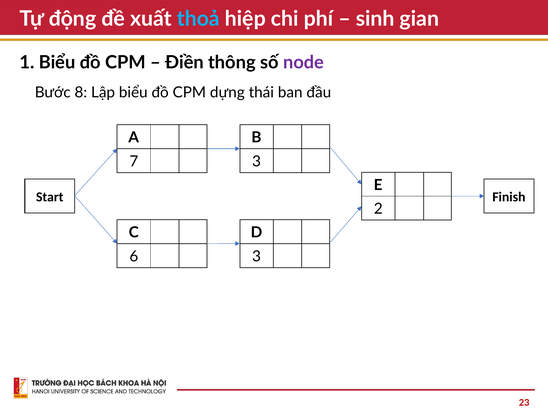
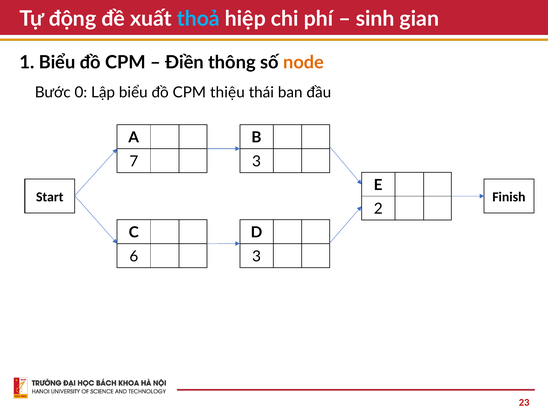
node colour: purple -> orange
8: 8 -> 0
dựng: dựng -> thiệu
